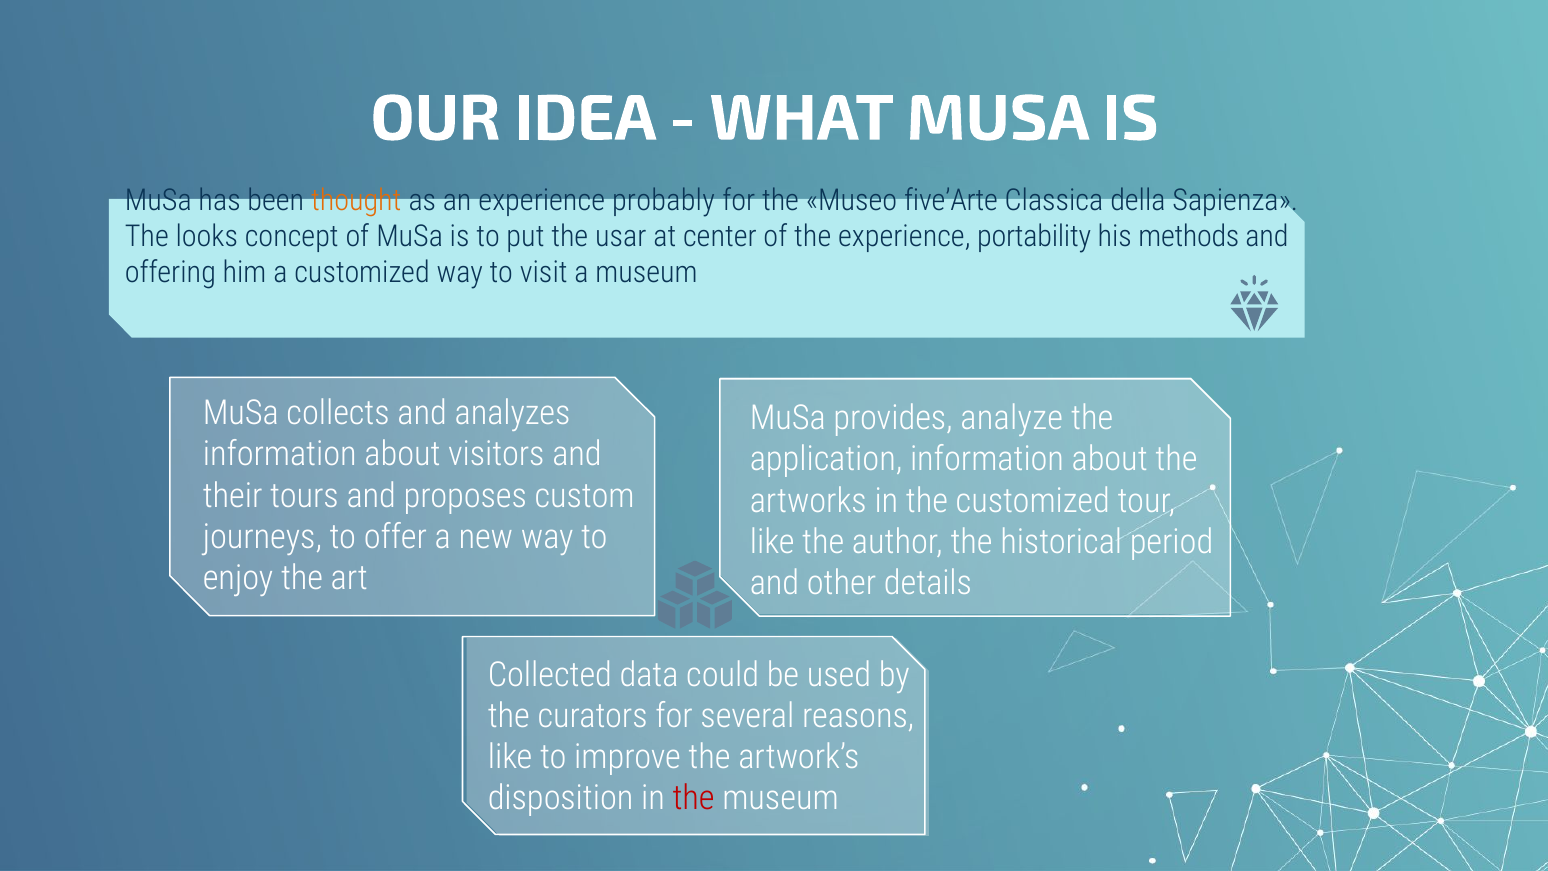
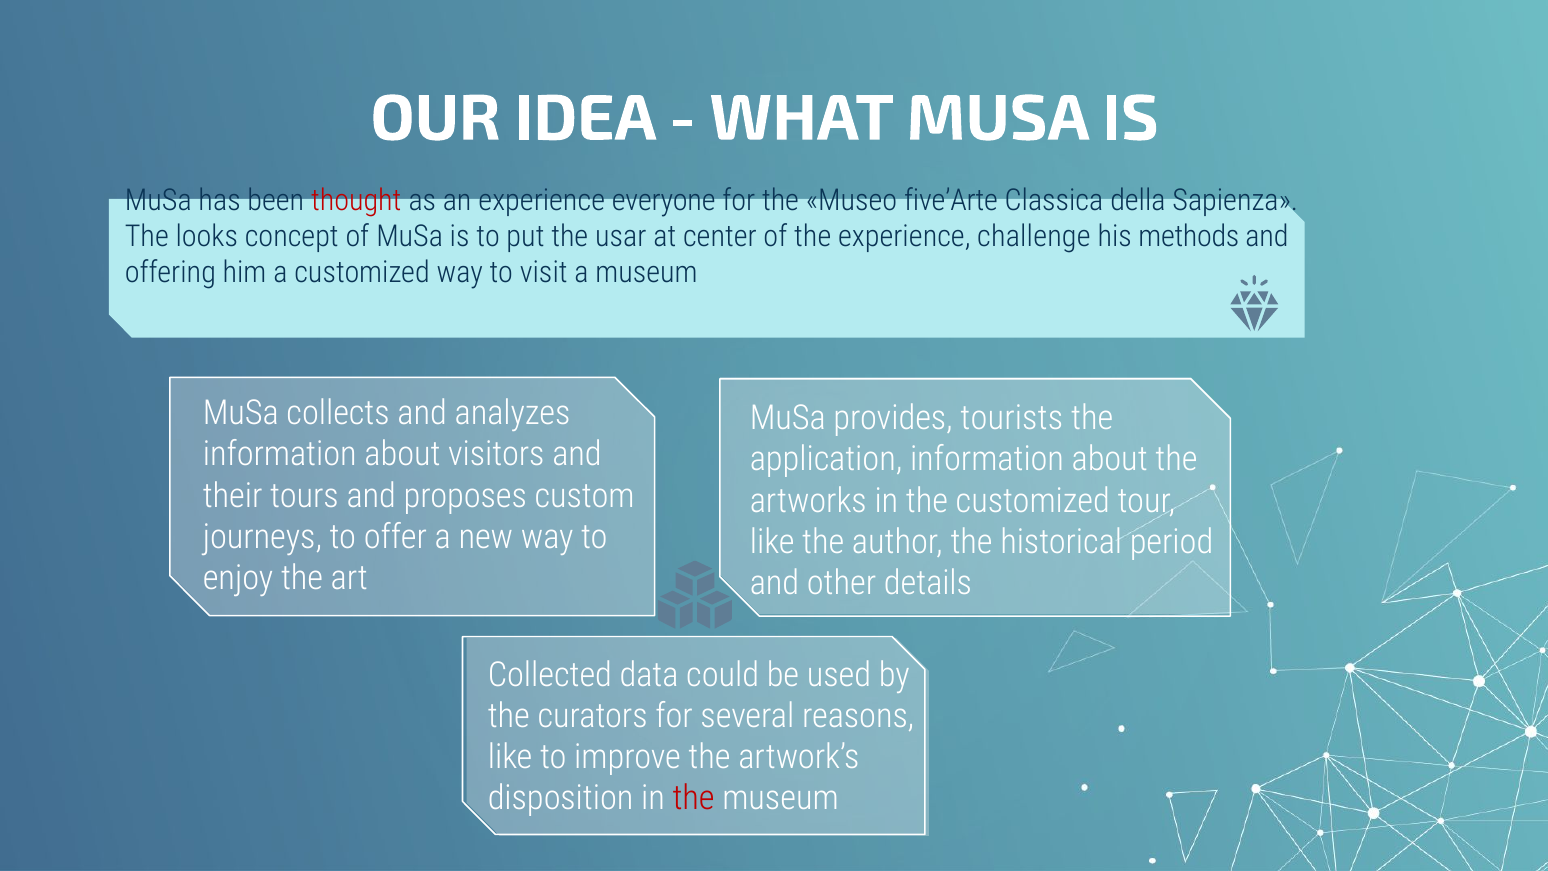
thought colour: orange -> red
probably: probably -> everyone
portability: portability -> challenge
analyze: analyze -> tourists
